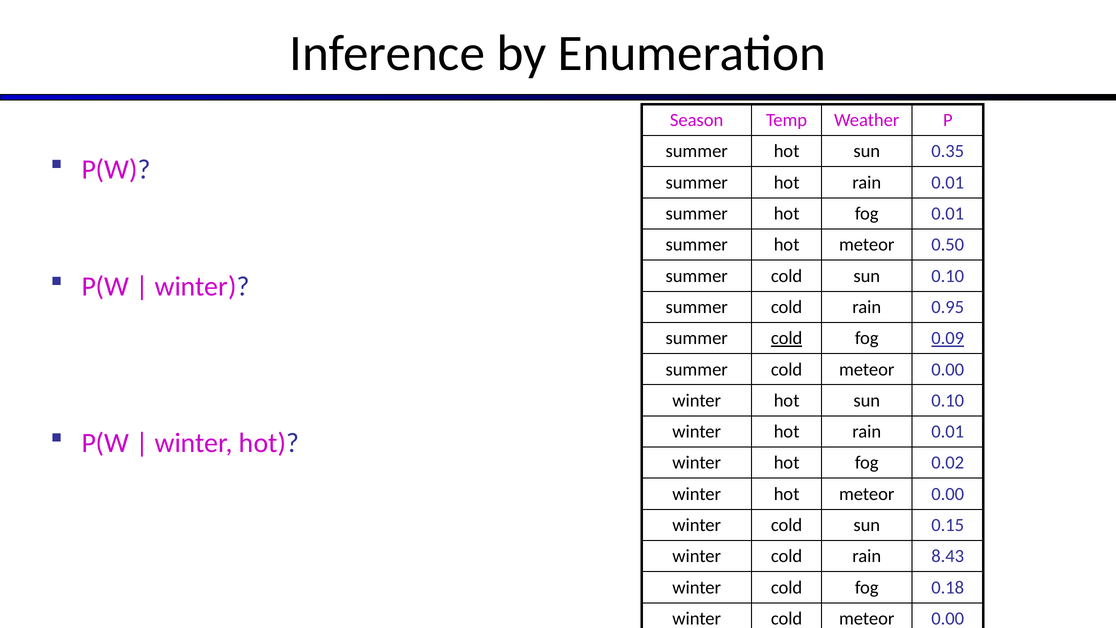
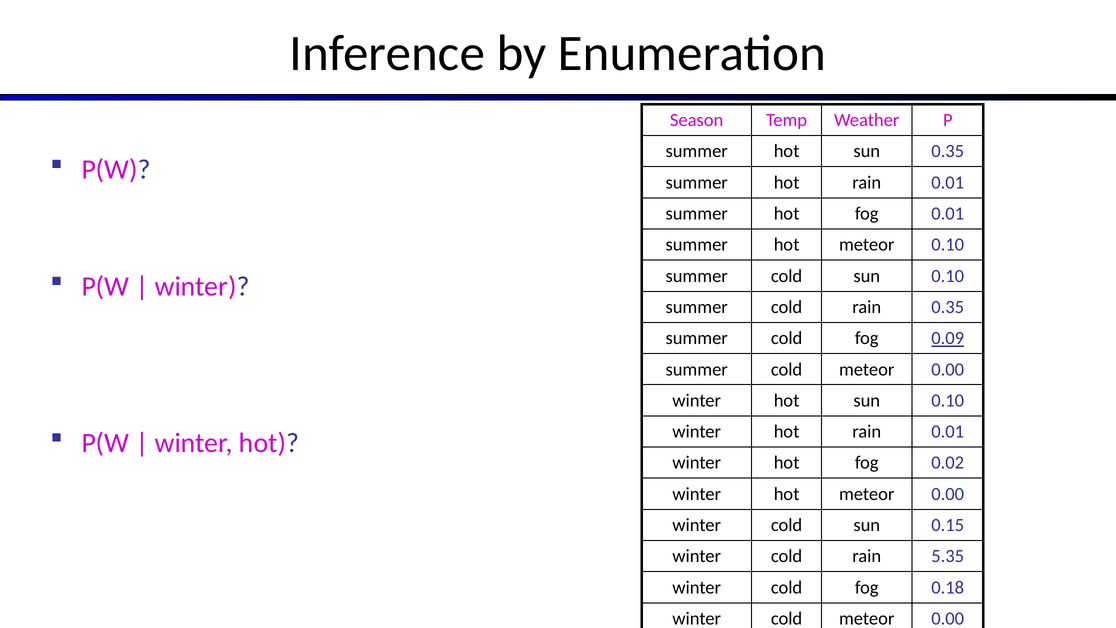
meteor 0.50: 0.50 -> 0.10
rain 0.95: 0.95 -> 0.35
cold at (787, 338) underline: present -> none
8.43: 8.43 -> 5.35
